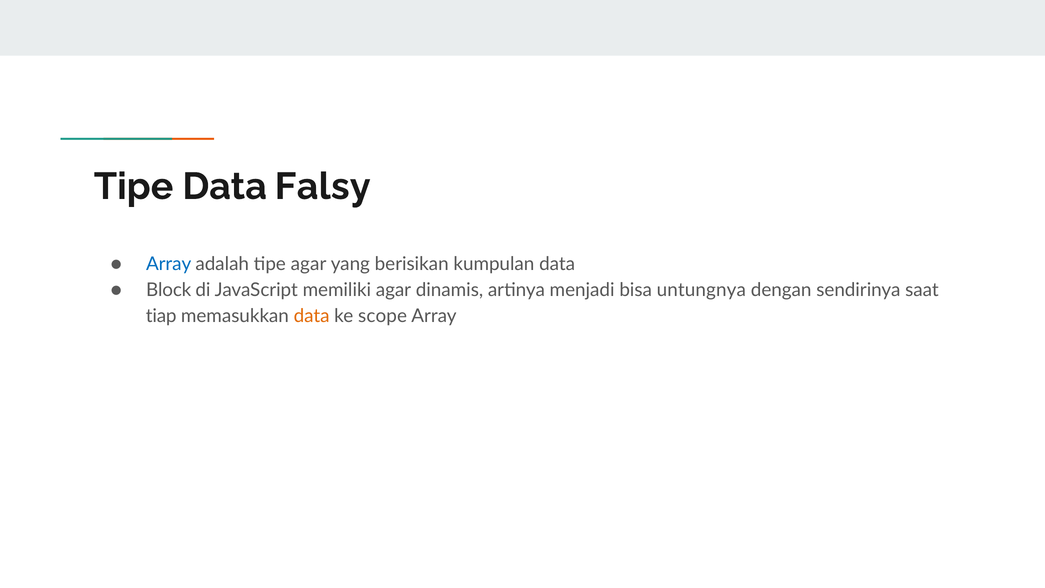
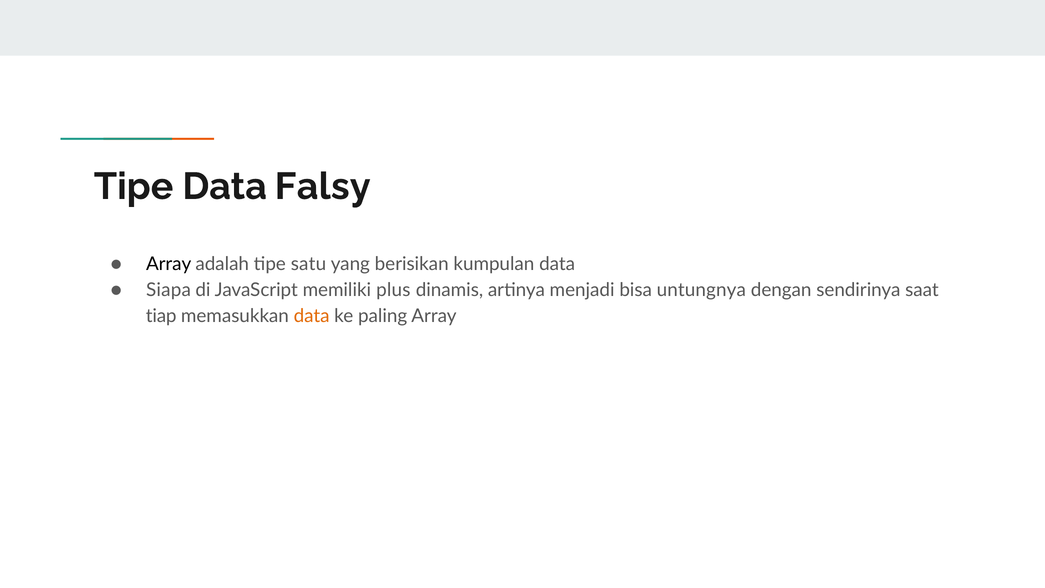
Array at (169, 264) colour: blue -> black
tipe agar: agar -> satu
Block: Block -> Siapa
memiliki agar: agar -> plus
scope: scope -> paling
